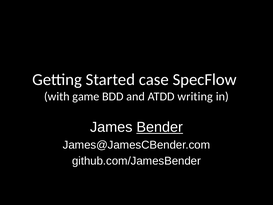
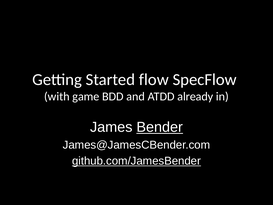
case: case -> flow
writing: writing -> already
github.com/JamesBender underline: none -> present
